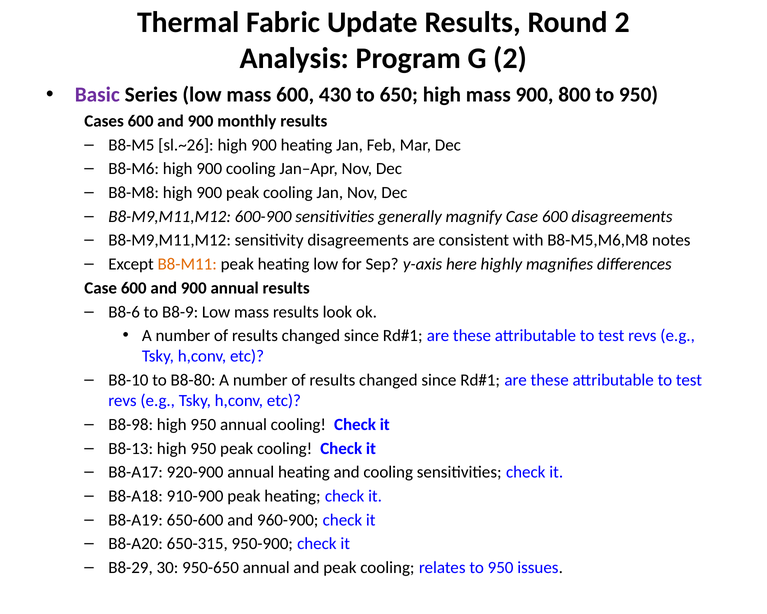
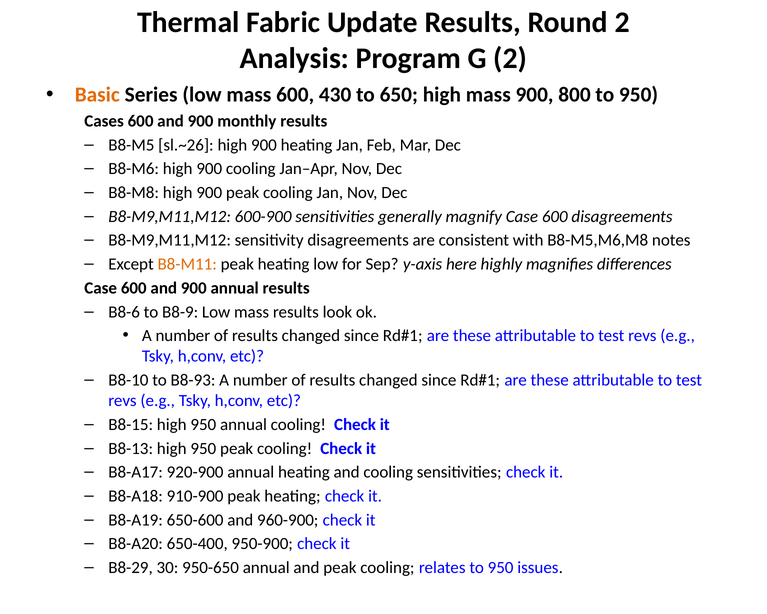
Basic colour: purple -> orange
B8-80: B8-80 -> B8-93
B8-98: B8-98 -> B8-15
650-315: 650-315 -> 650-400
